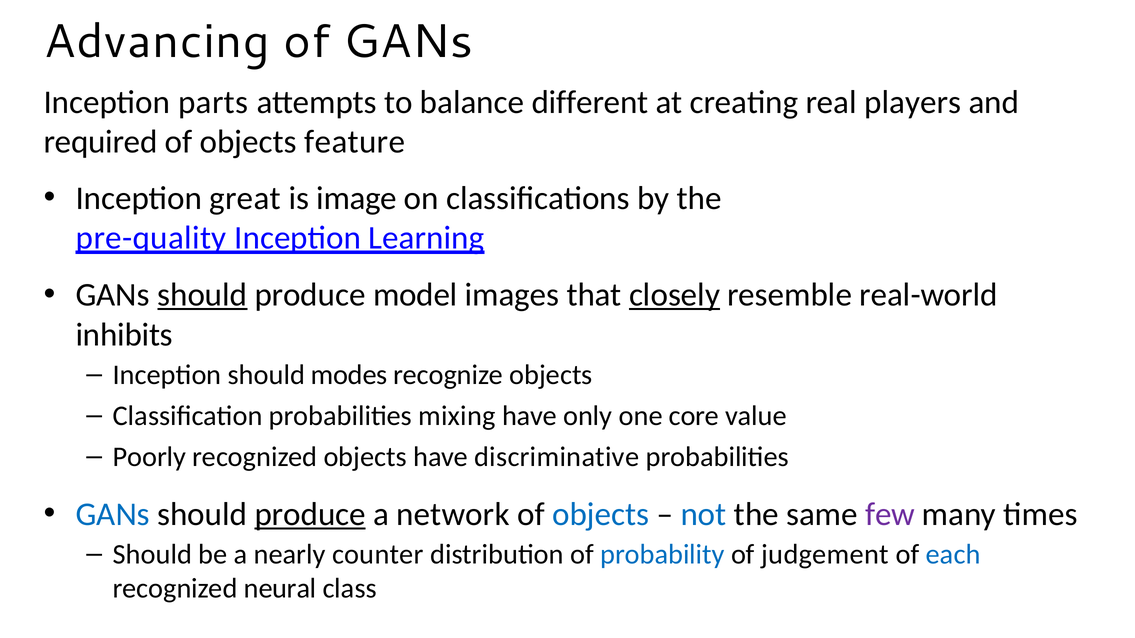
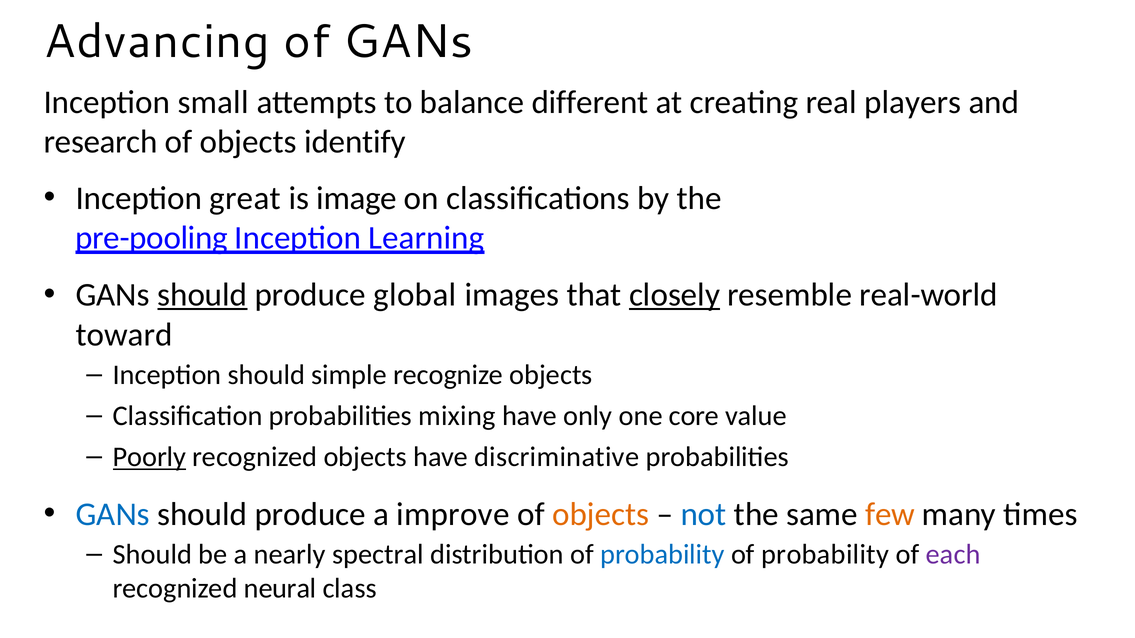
parts: parts -> small
required: required -> research
feature: feature -> identify
pre-quality: pre-quality -> pre-pooling
model: model -> global
inhibits: inhibits -> toward
modes: modes -> simple
Poorly underline: none -> present
produce at (310, 515) underline: present -> none
network: network -> improve
objects at (601, 515) colour: blue -> orange
few colour: purple -> orange
counter: counter -> spectral
judgement at (825, 555): judgement -> probability
each colour: blue -> purple
